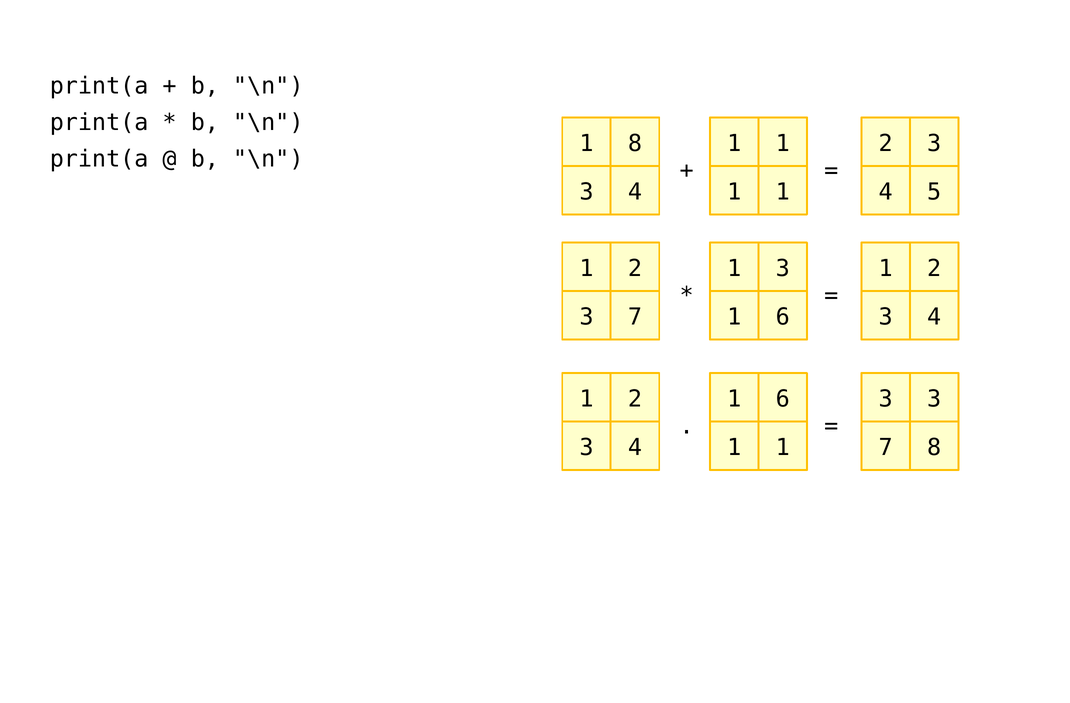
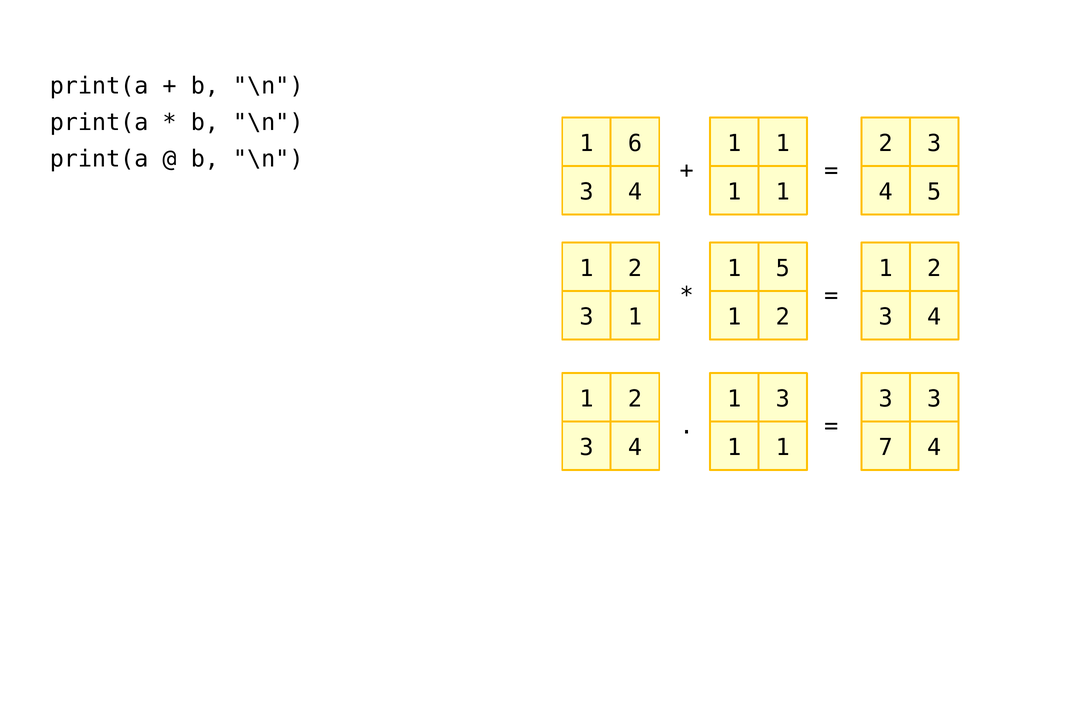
1 8: 8 -> 6
1 3: 3 -> 5
7 at (635, 317): 7 -> 1
6 at (783, 317): 6 -> 2
6 at (783, 399): 6 -> 3
7 8: 8 -> 4
